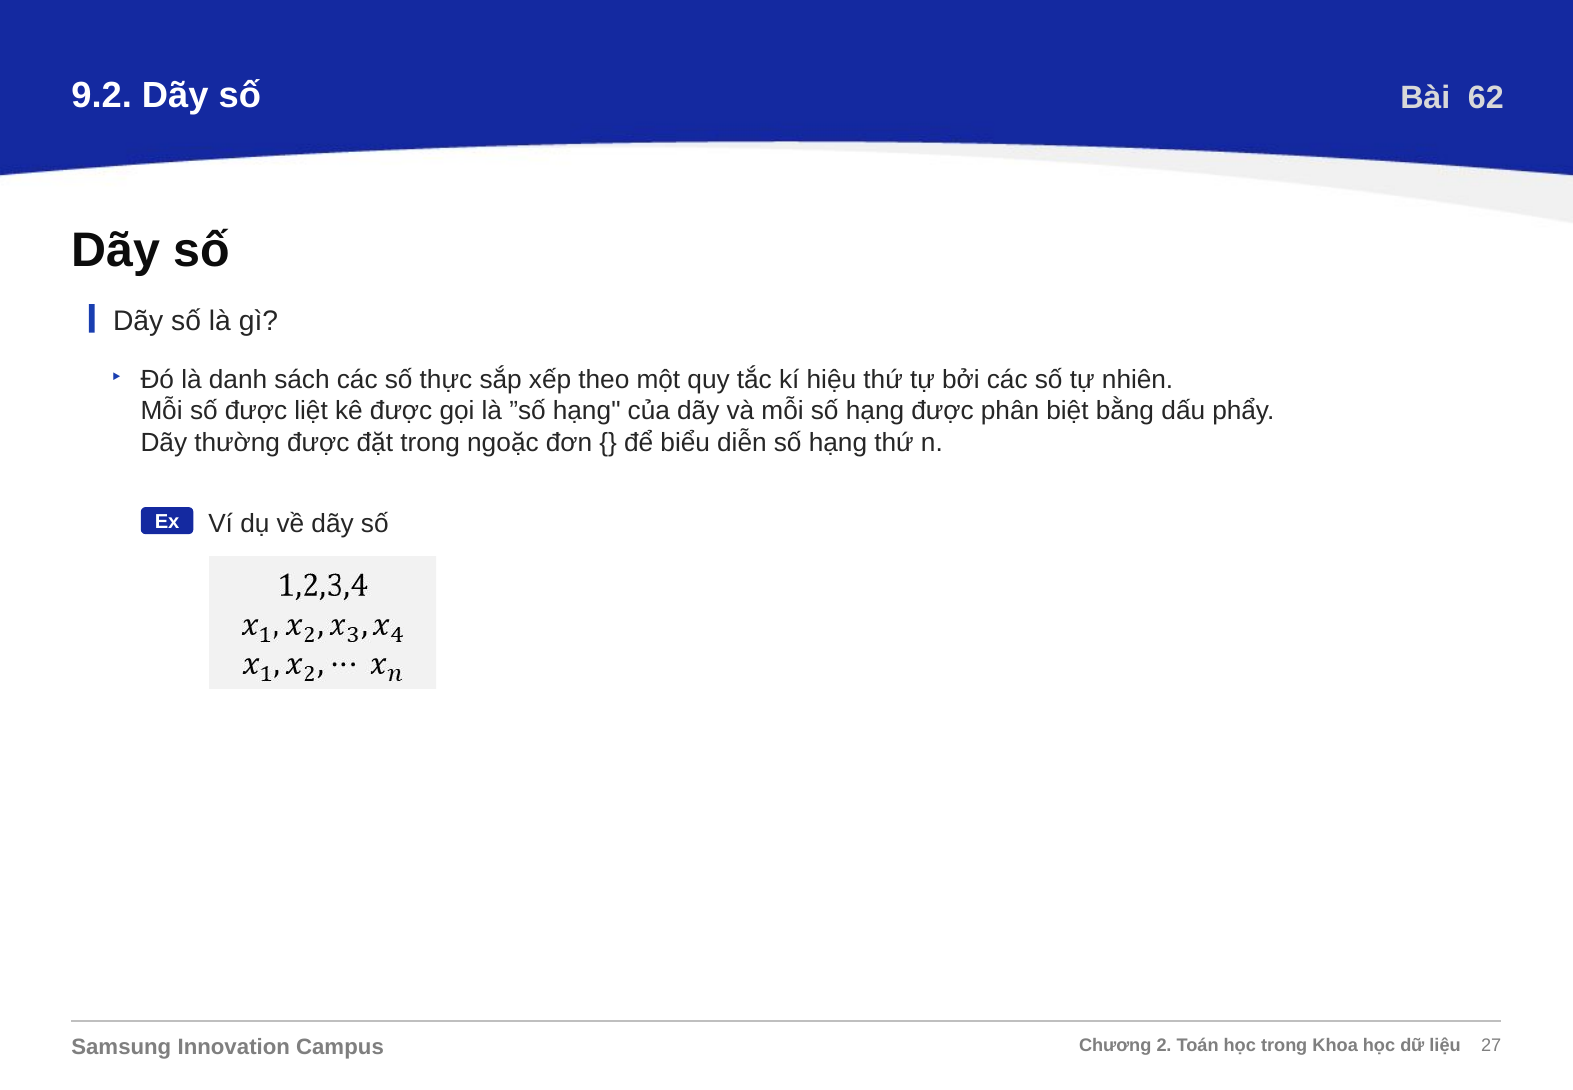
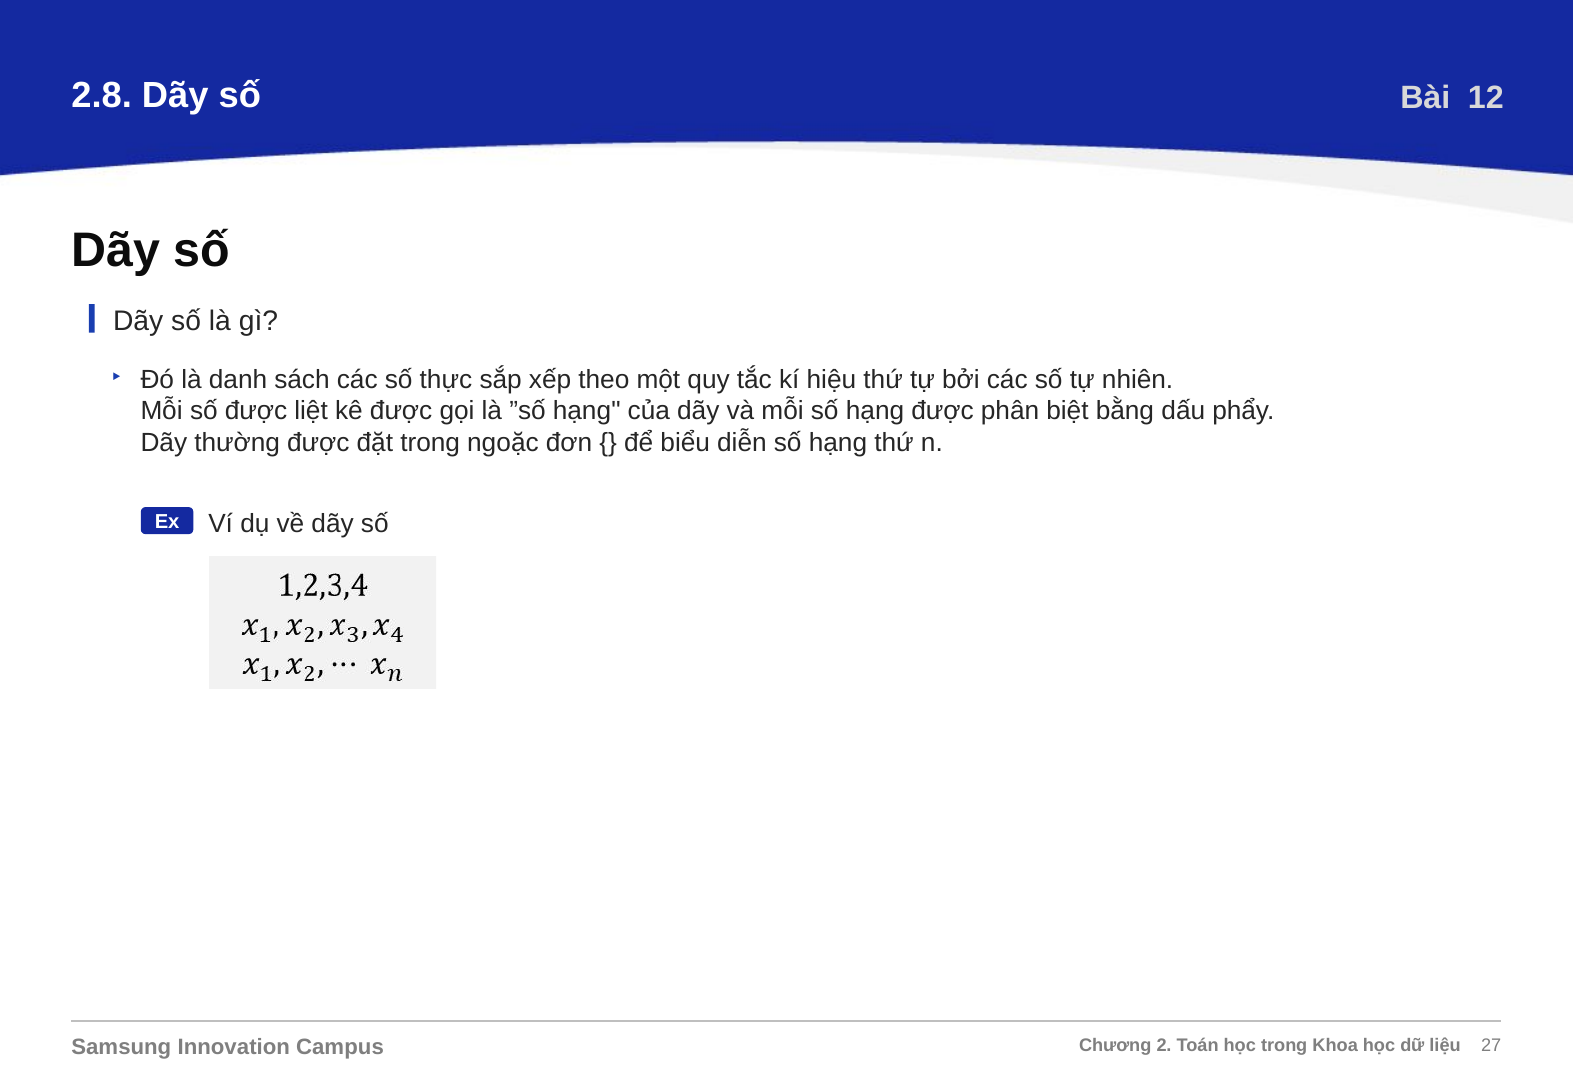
9.2: 9.2 -> 2.8
62: 62 -> 12
